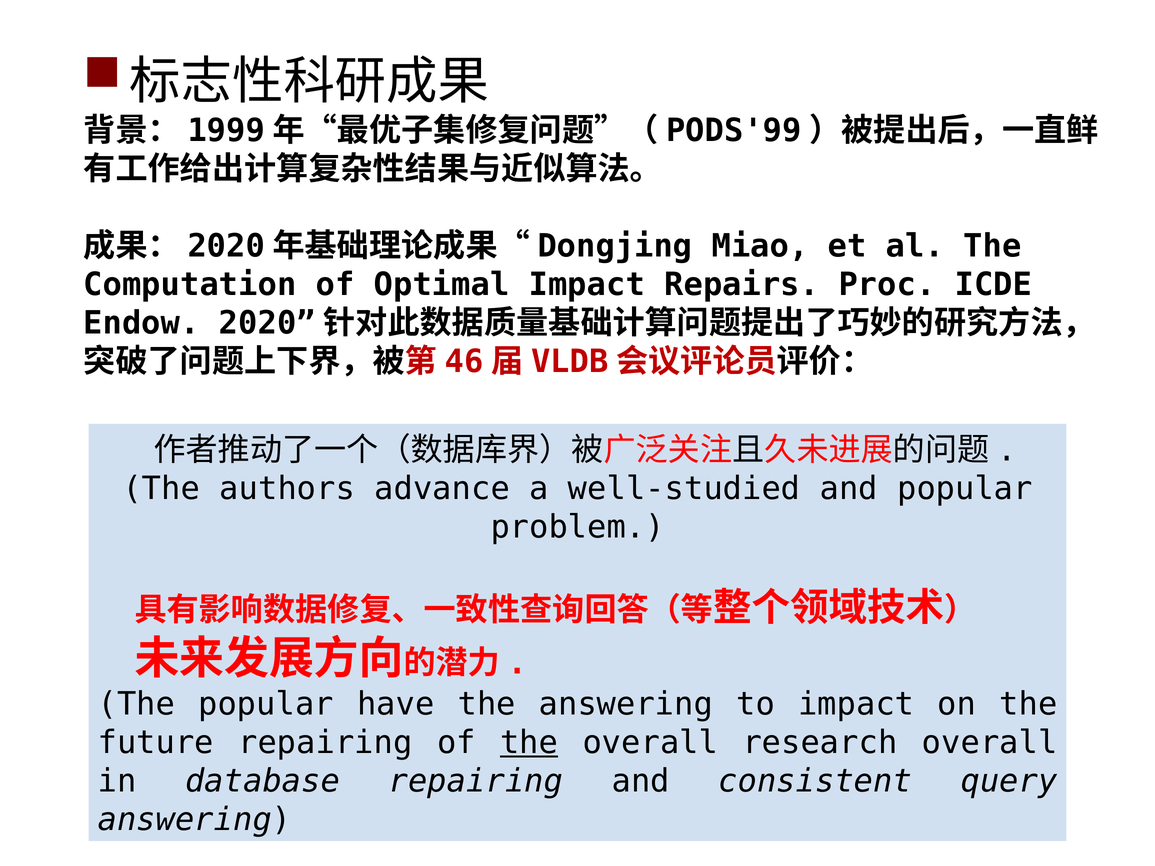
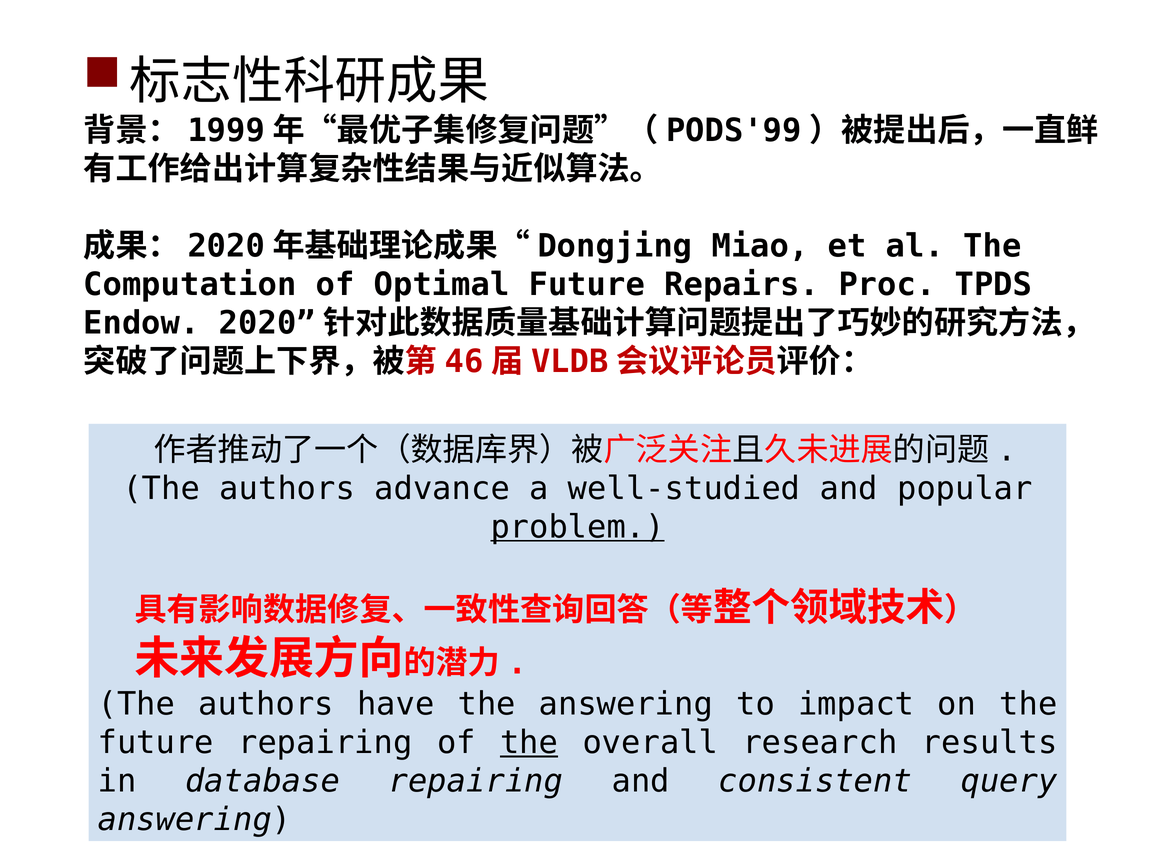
Optimal Impact: Impact -> Future
ICDE: ICDE -> TPDS
problem underline: none -> present
popular at (266, 704): popular -> authors
research overall: overall -> results
